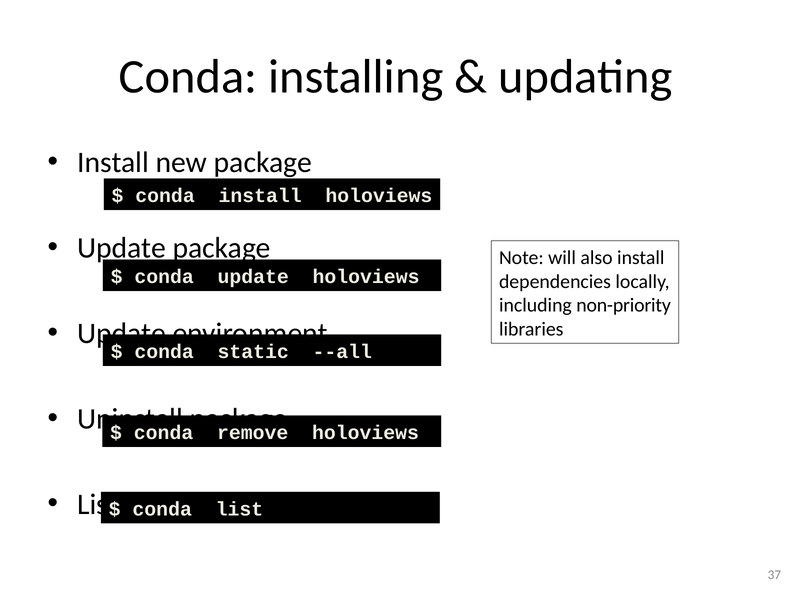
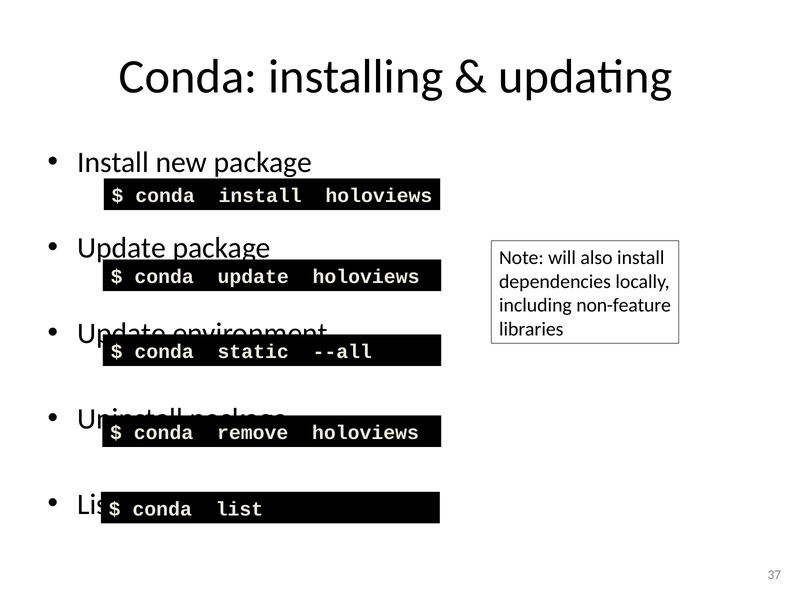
non-priority: non-priority -> non-feature
